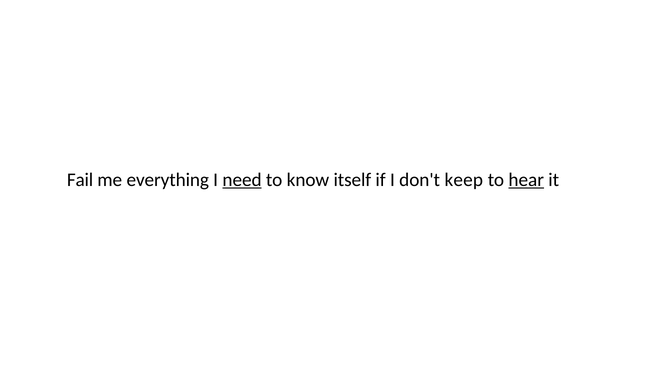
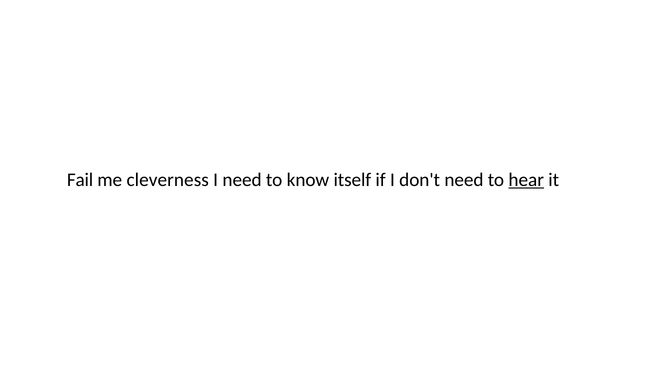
everything: everything -> cleverness
need at (242, 180) underline: present -> none
don't keep: keep -> need
